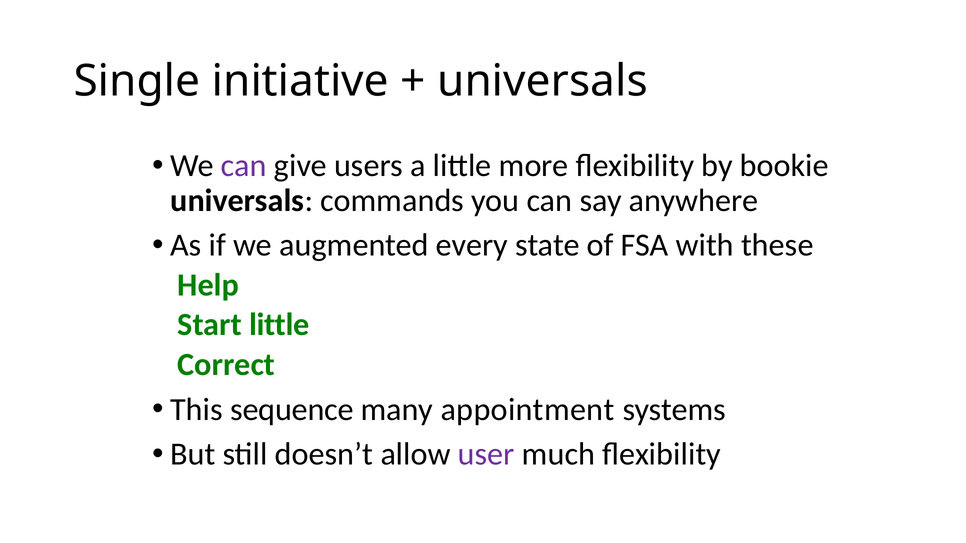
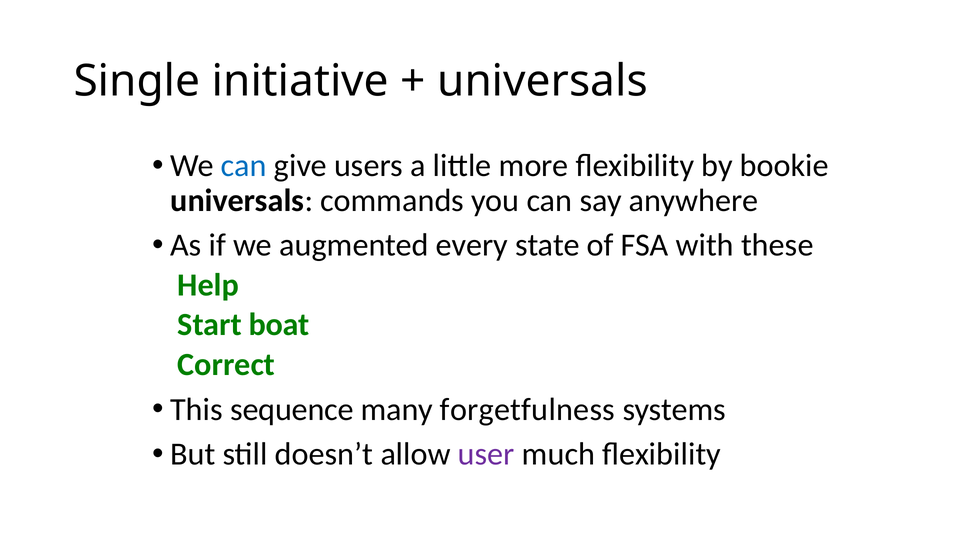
can at (244, 166) colour: purple -> blue
Start little: little -> boat
appointment: appointment -> forgetfulness
